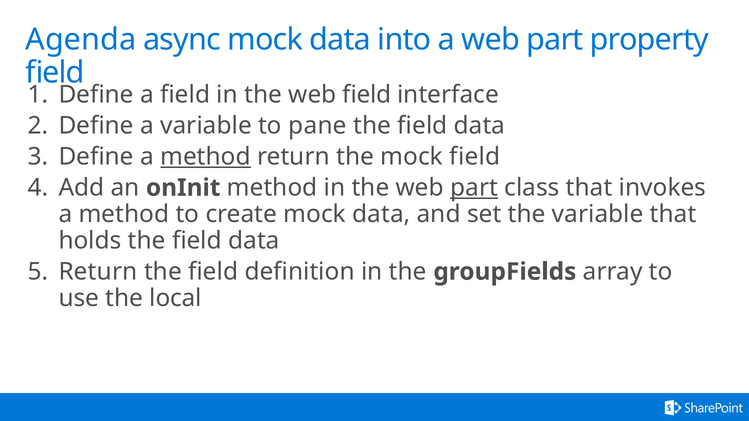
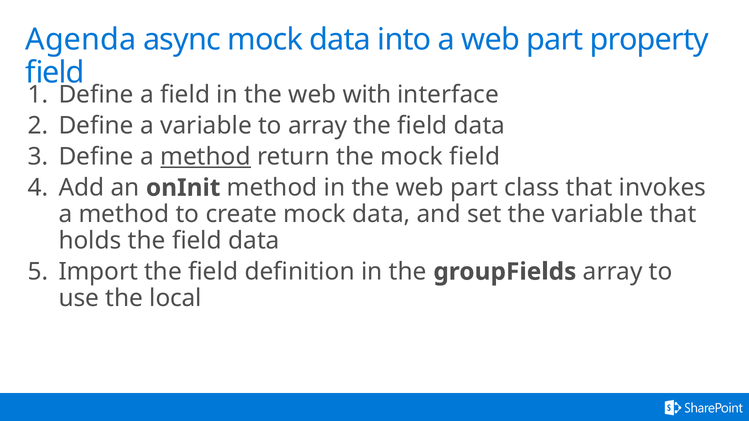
web field: field -> with
to pane: pane -> array
part at (474, 188) underline: present -> none
Return at (98, 272): Return -> Import
